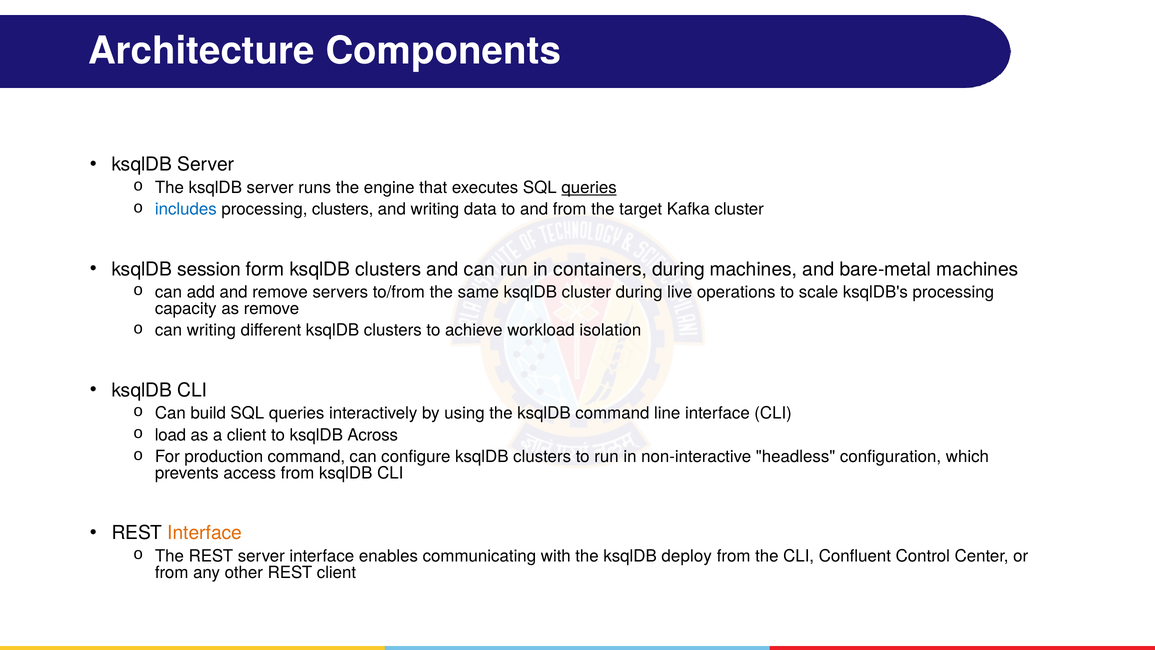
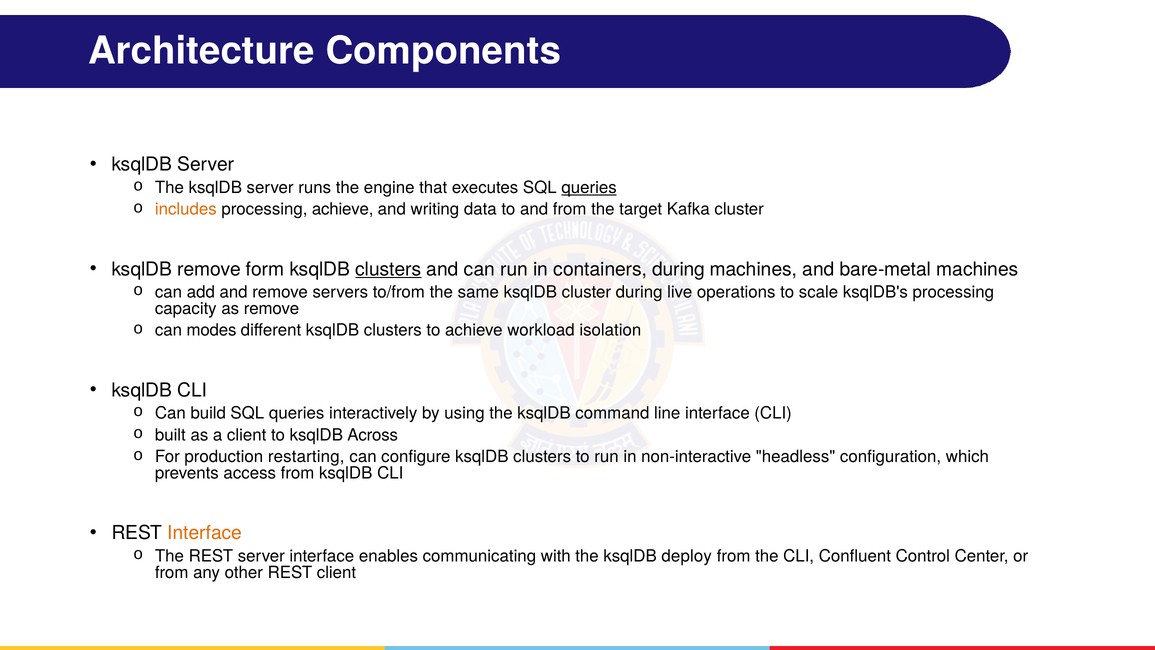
includes colour: blue -> orange
processing clusters: clusters -> achieve
ksqlDB session: session -> remove
clusters at (388, 269) underline: none -> present
can writing: writing -> modes
load: load -> built
production command: command -> restarting
